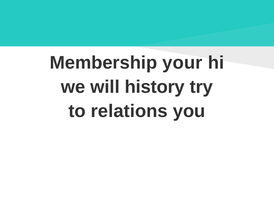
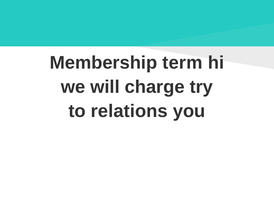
your: your -> term
history: history -> charge
